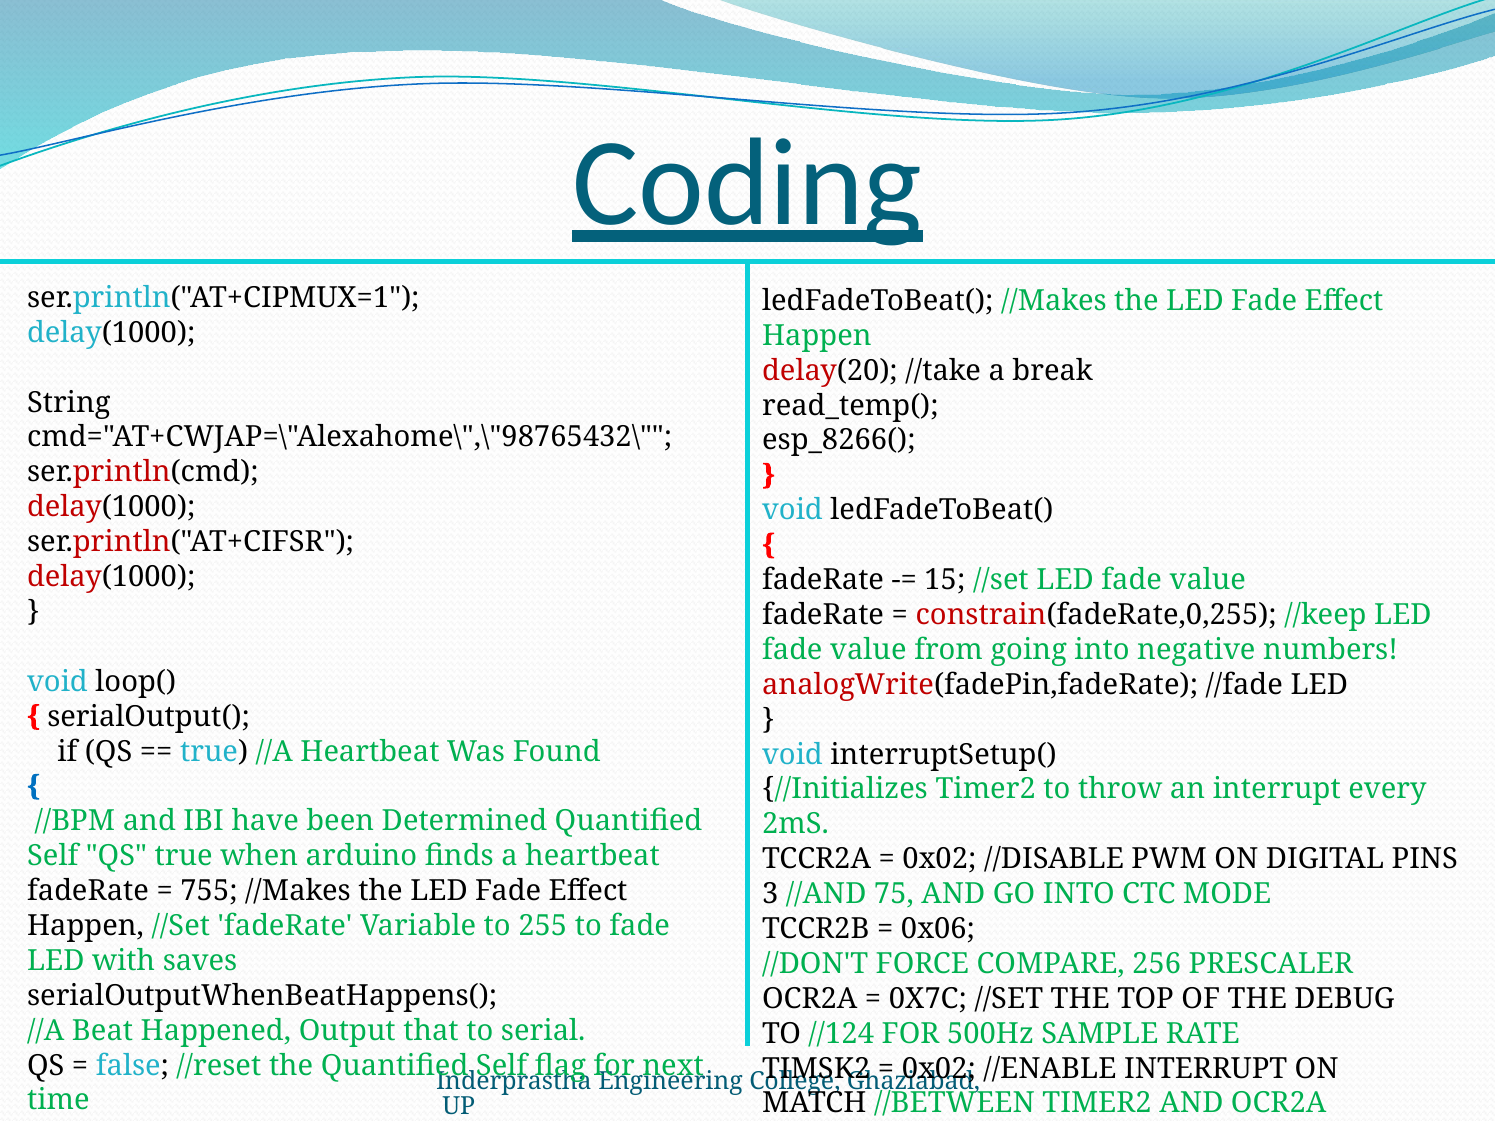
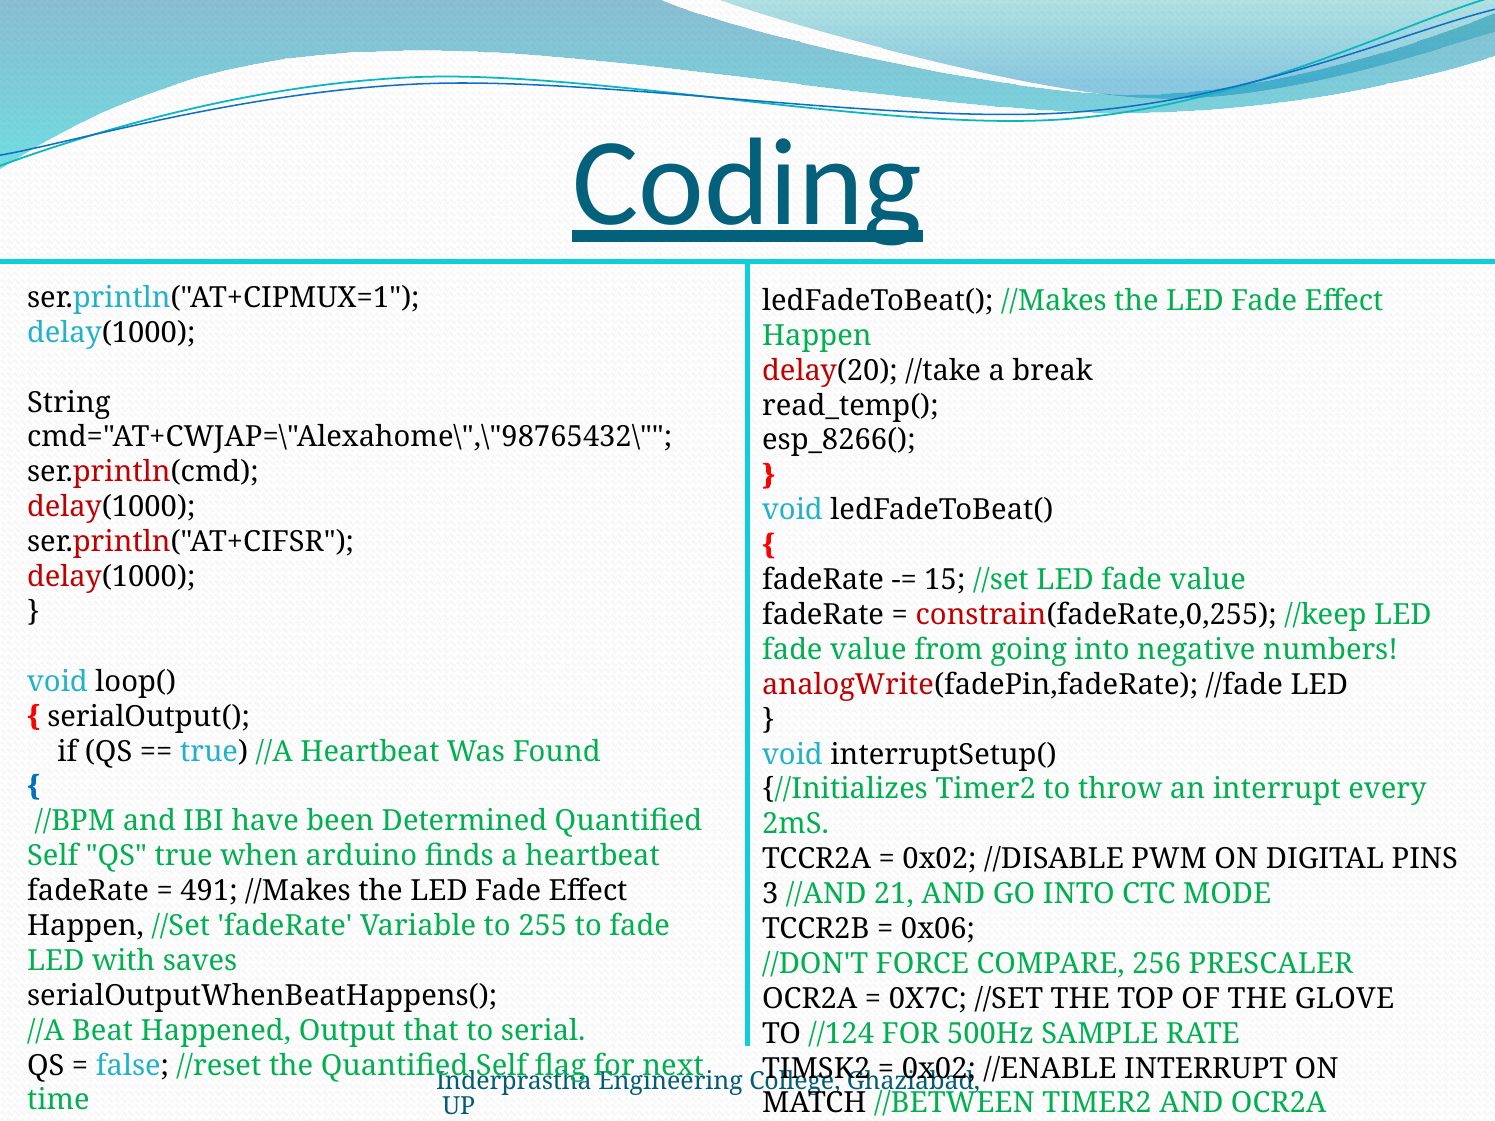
755: 755 -> 491
75: 75 -> 21
DEBUG: DEBUG -> GLOVE
